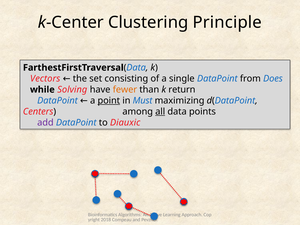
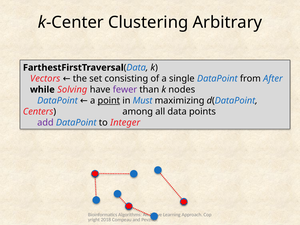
Principle: Principle -> Arbitrary
Does: Does -> After
fewer colour: orange -> purple
return: return -> nodes
all underline: present -> none
Diauxic: Diauxic -> Integer
